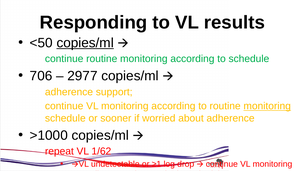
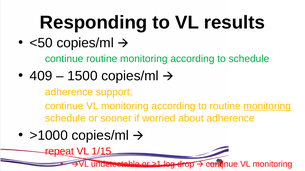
copies/ml at (85, 43) underline: present -> none
706: 706 -> 409
2977: 2977 -> 1500
1/62: 1/62 -> 1/15
